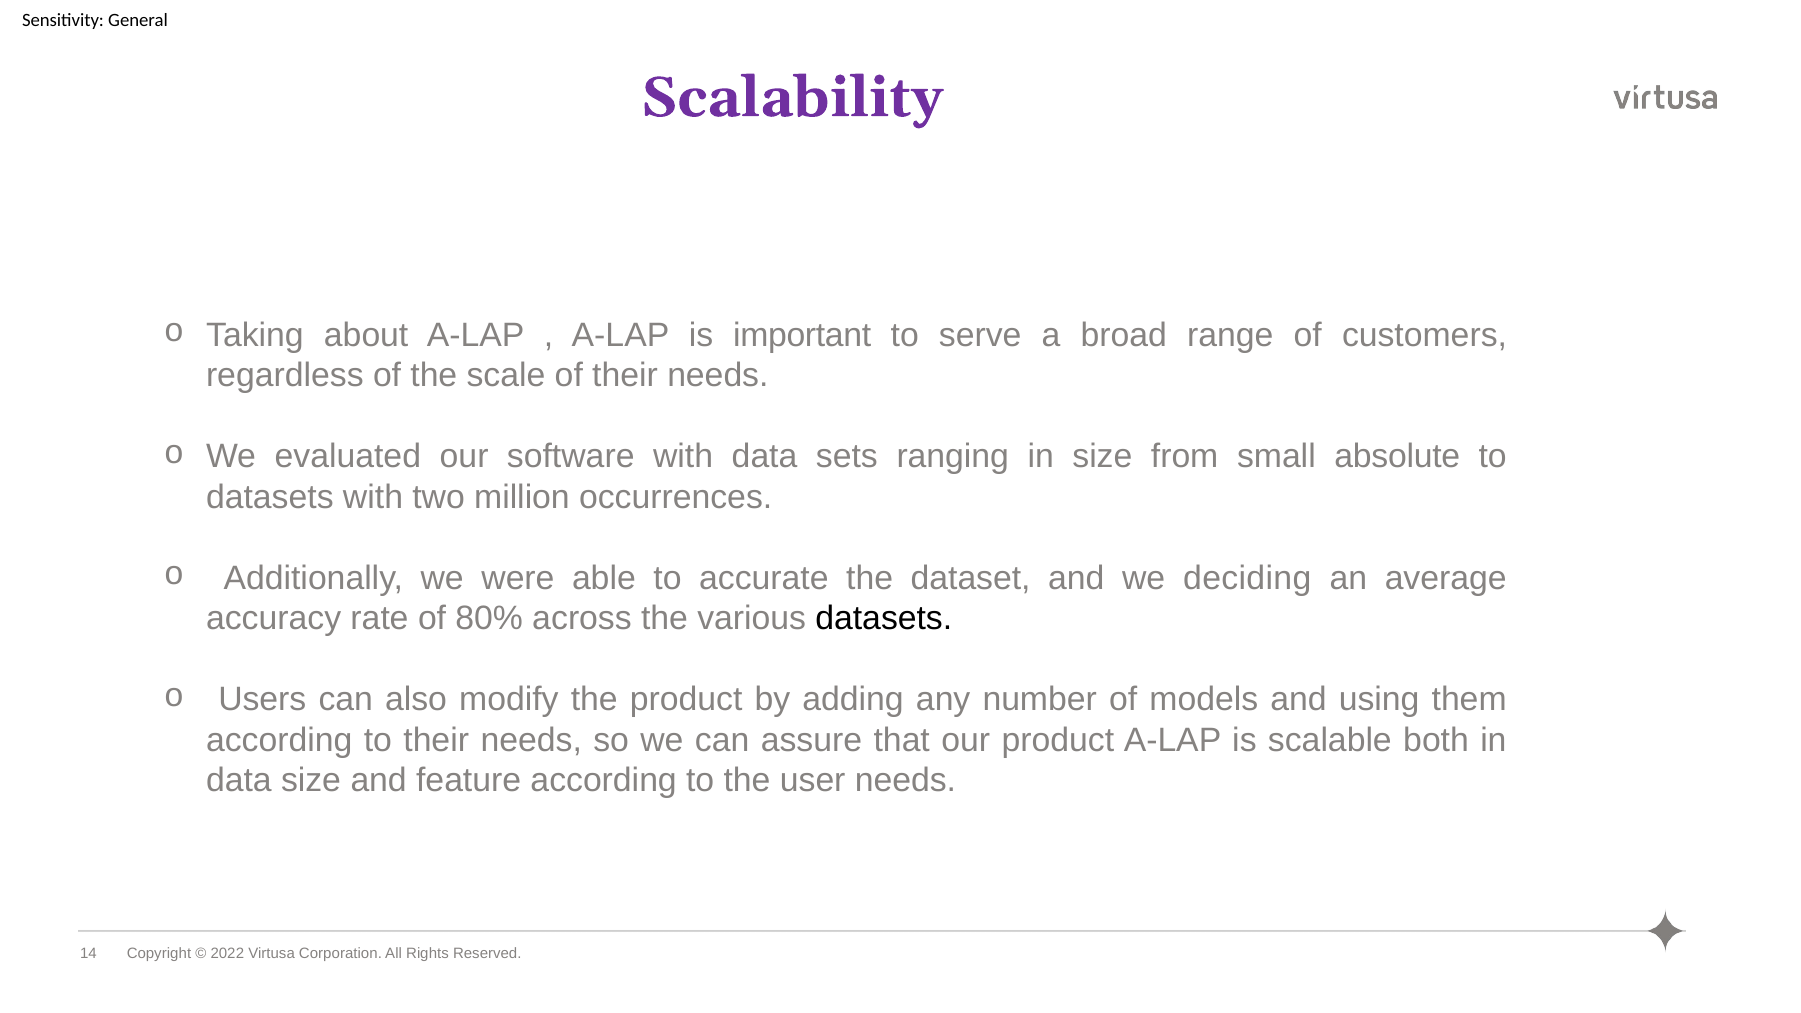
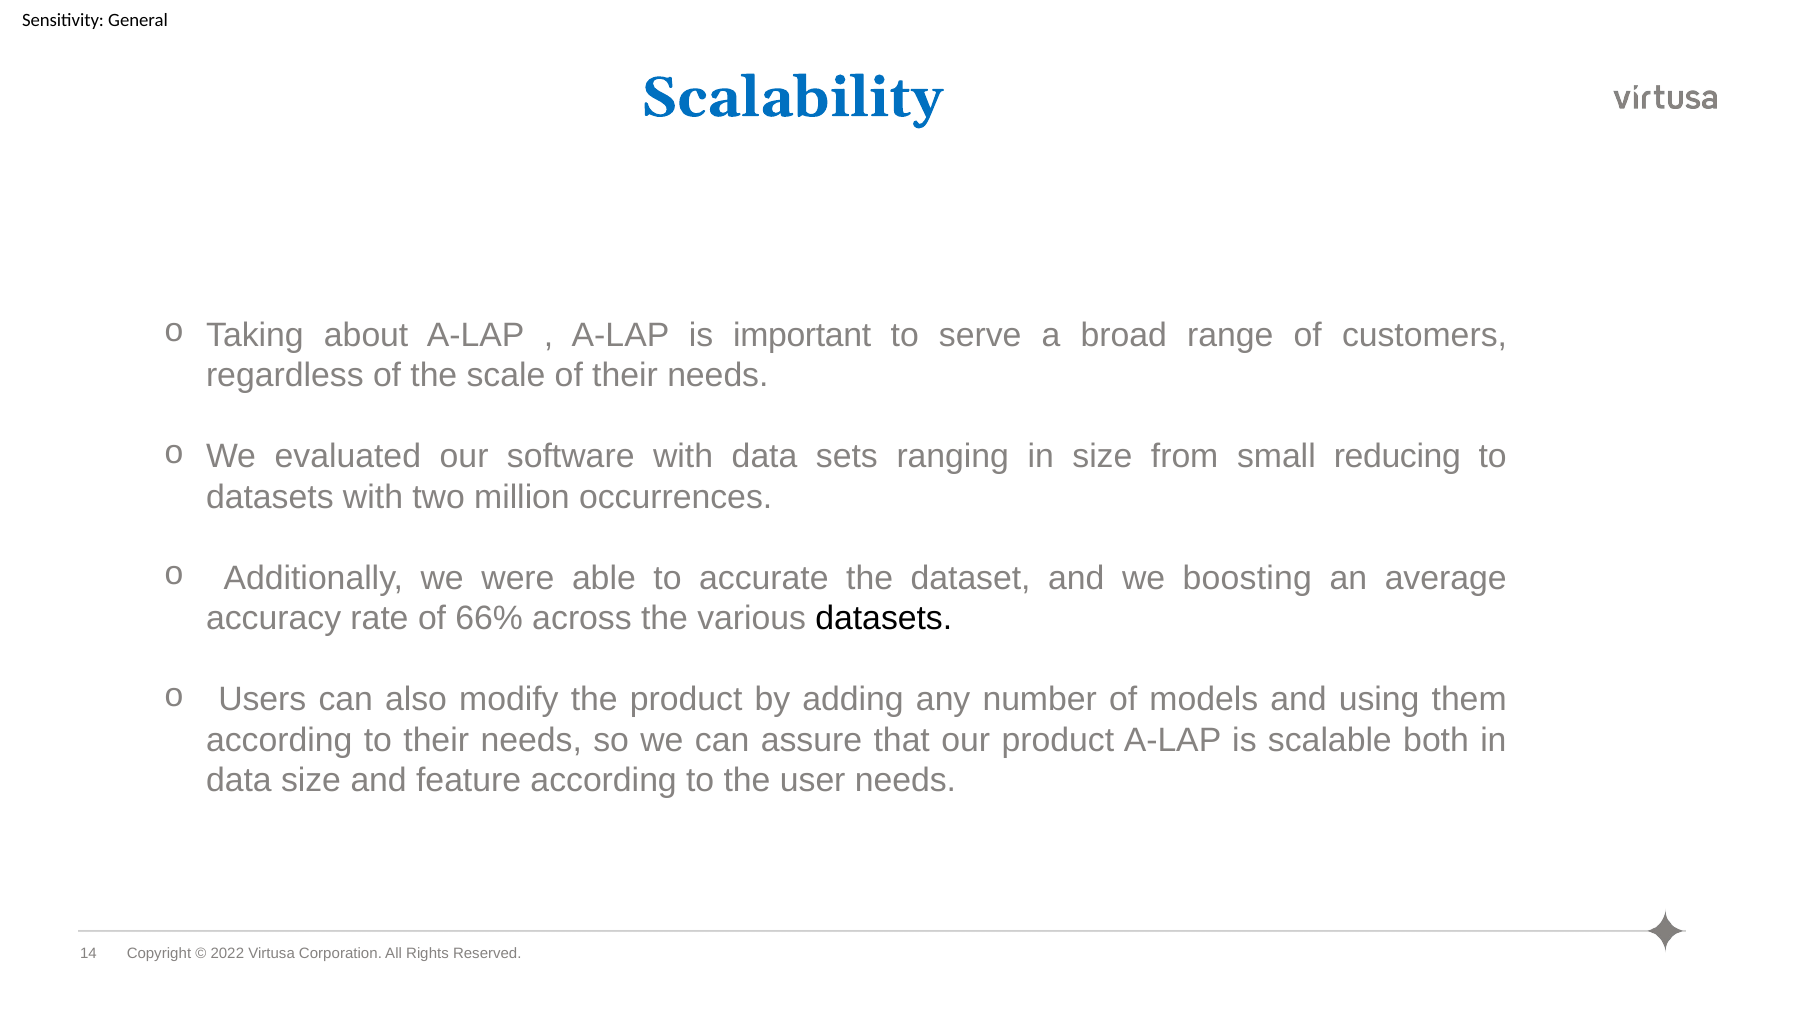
Scalability colour: purple -> blue
absolute: absolute -> reducing
deciding: deciding -> boosting
80%: 80% -> 66%
